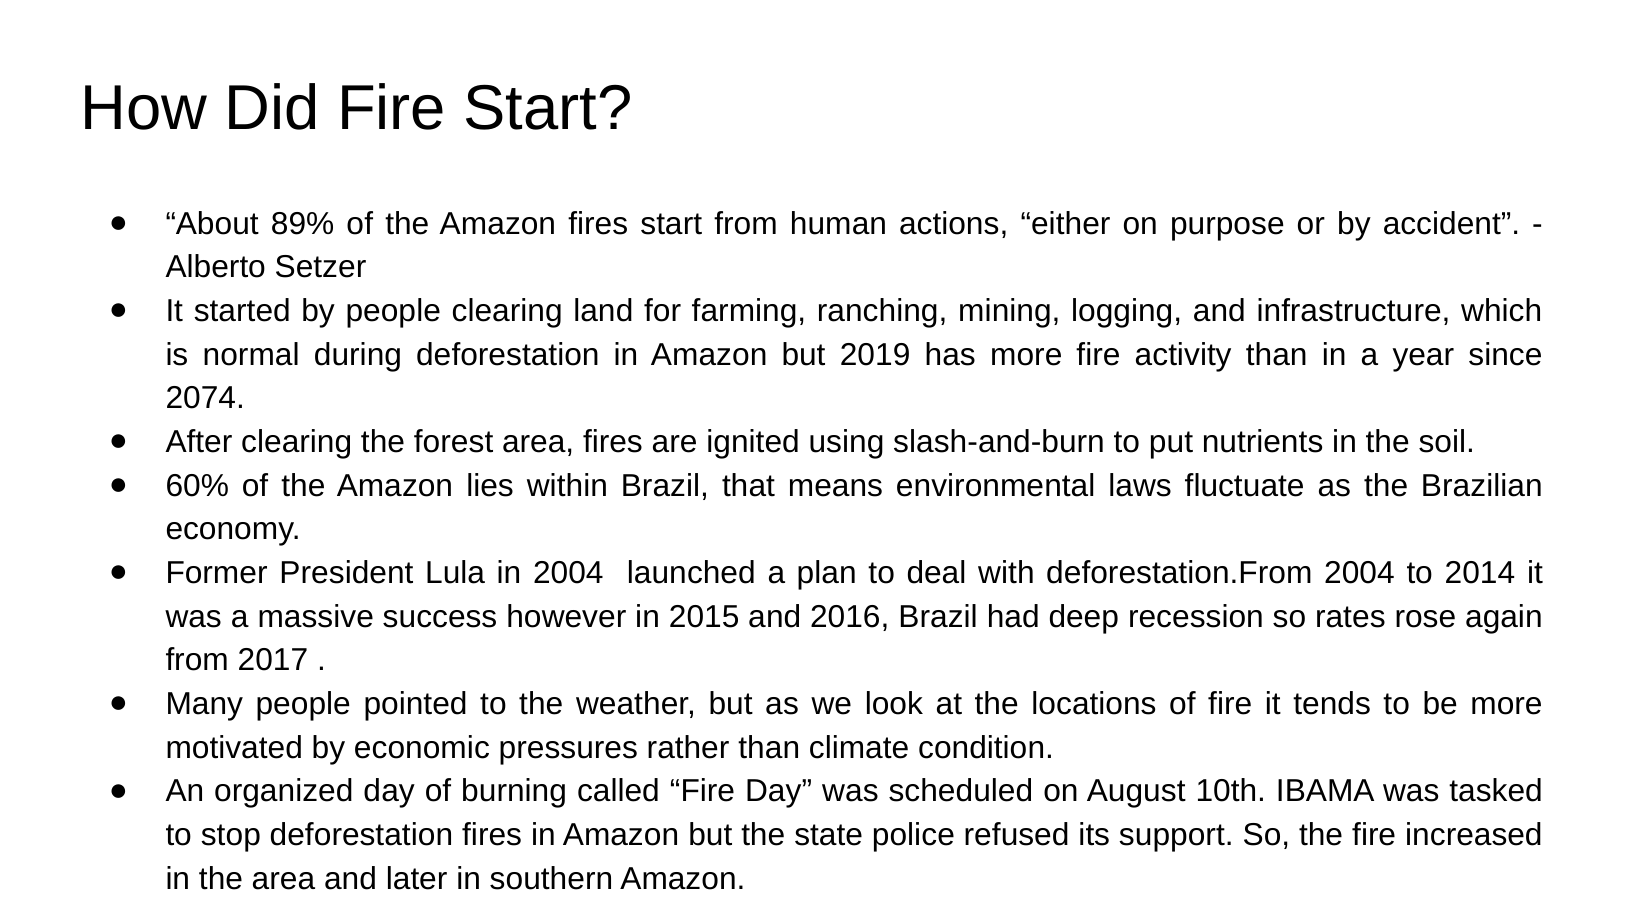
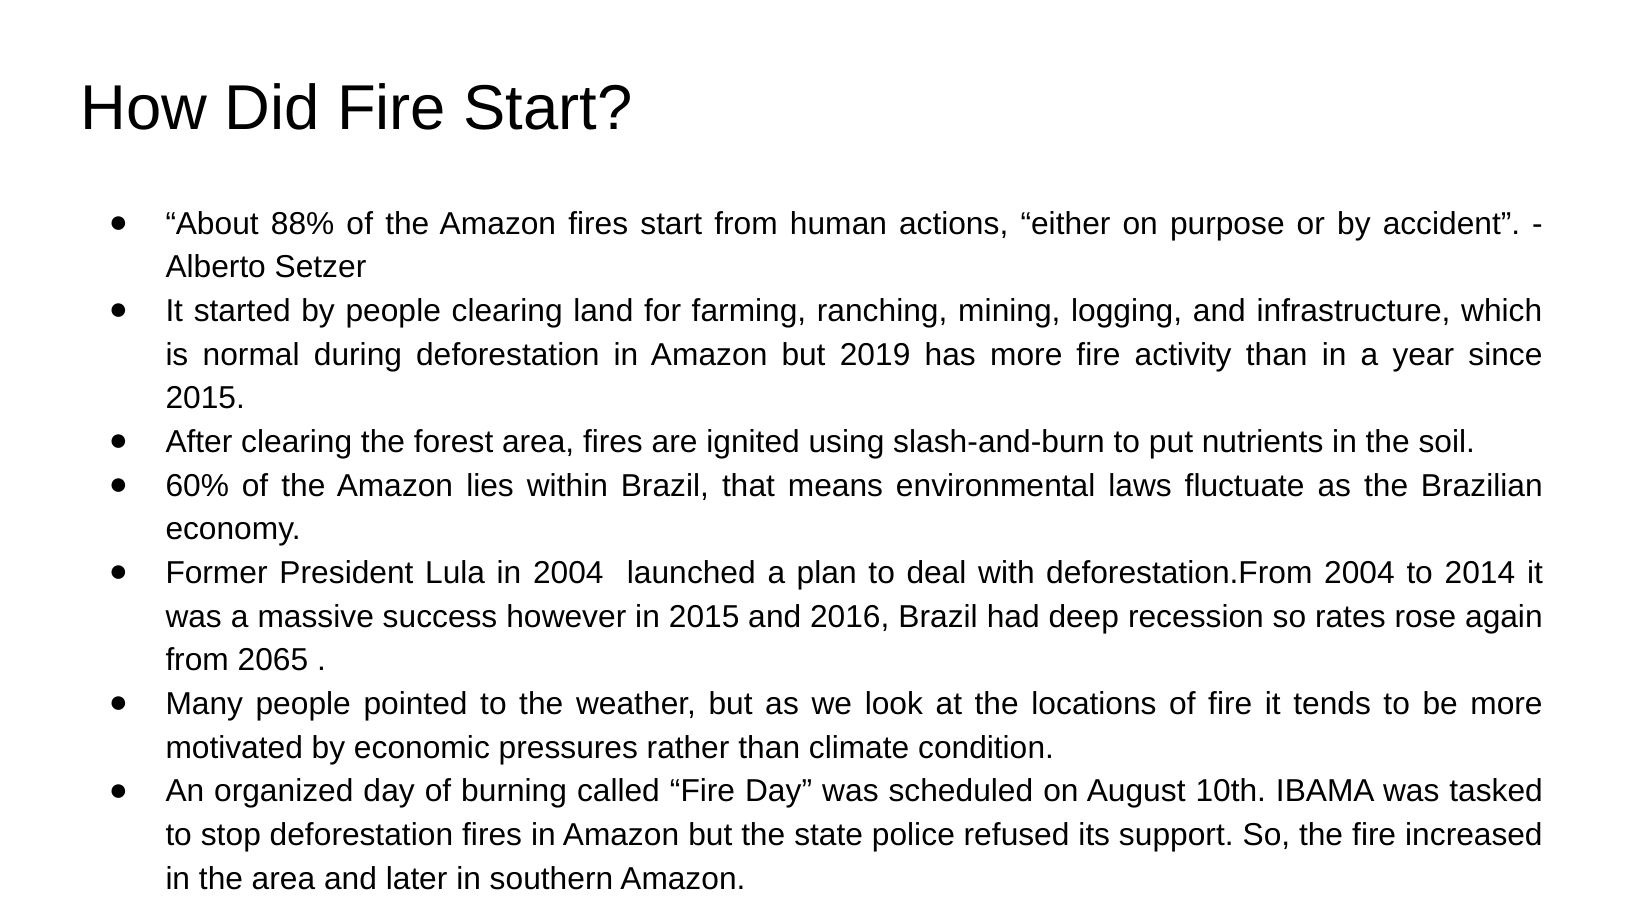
89%: 89% -> 88%
2074 at (205, 399): 2074 -> 2015
2017: 2017 -> 2065
